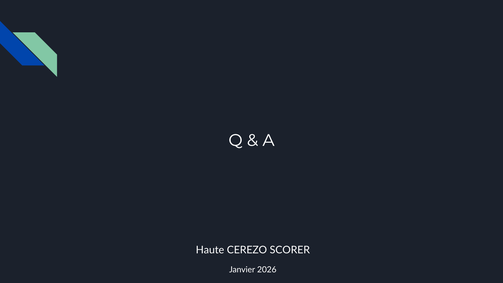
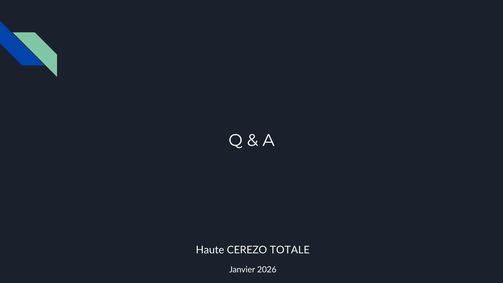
SCORER: SCORER -> TOTALE
